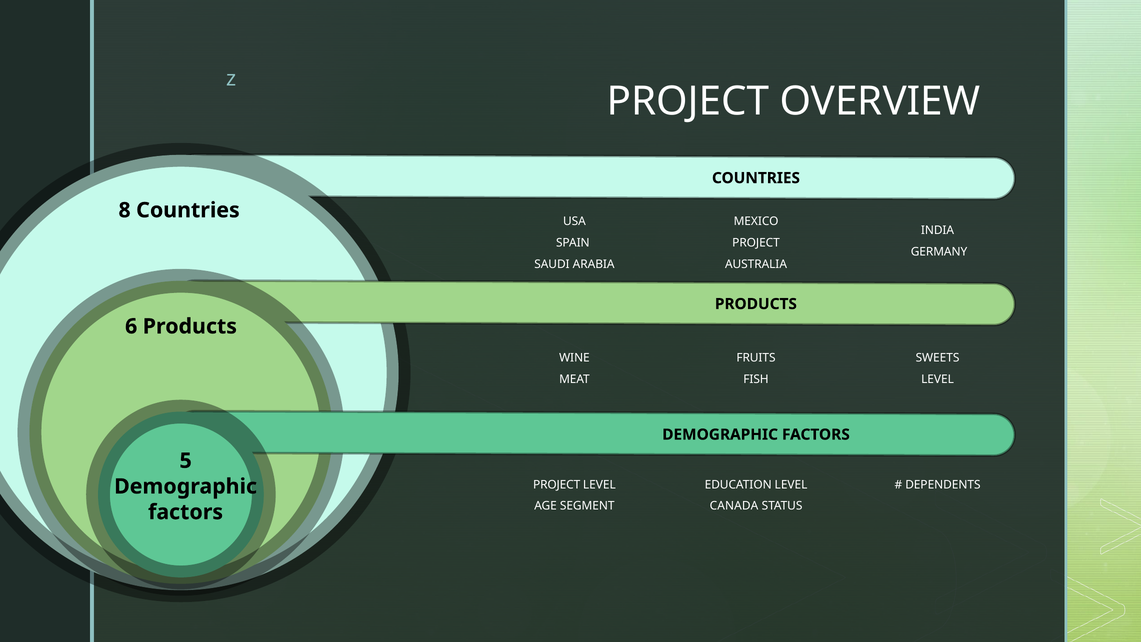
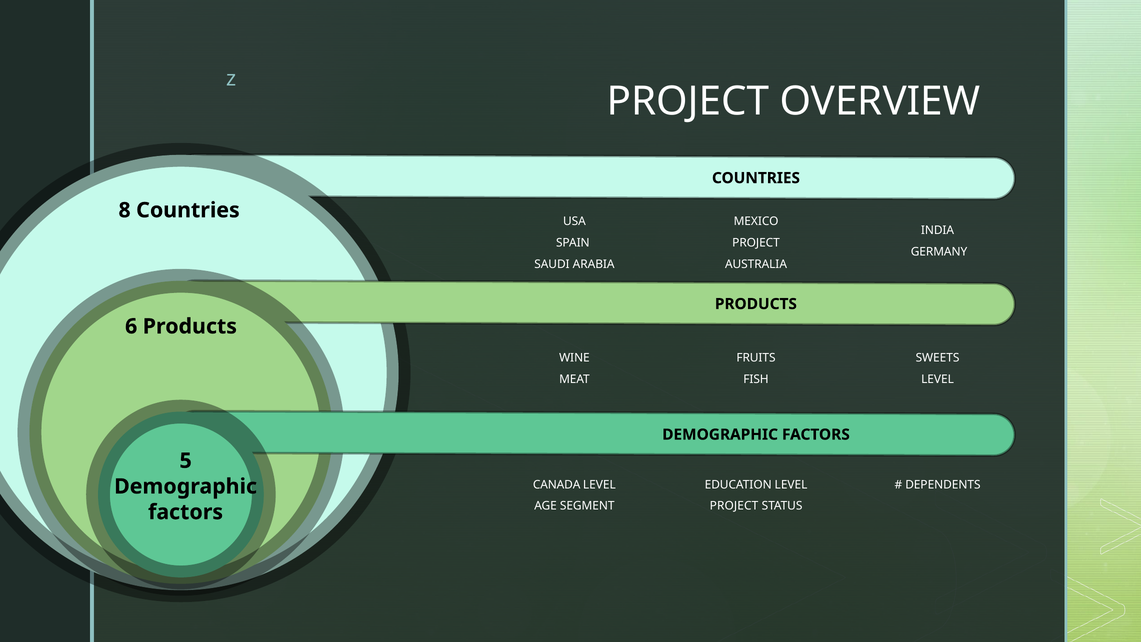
PROJECT at (557, 484): PROJECT -> CANADA
CANADA at (734, 506): CANADA -> PROJECT
